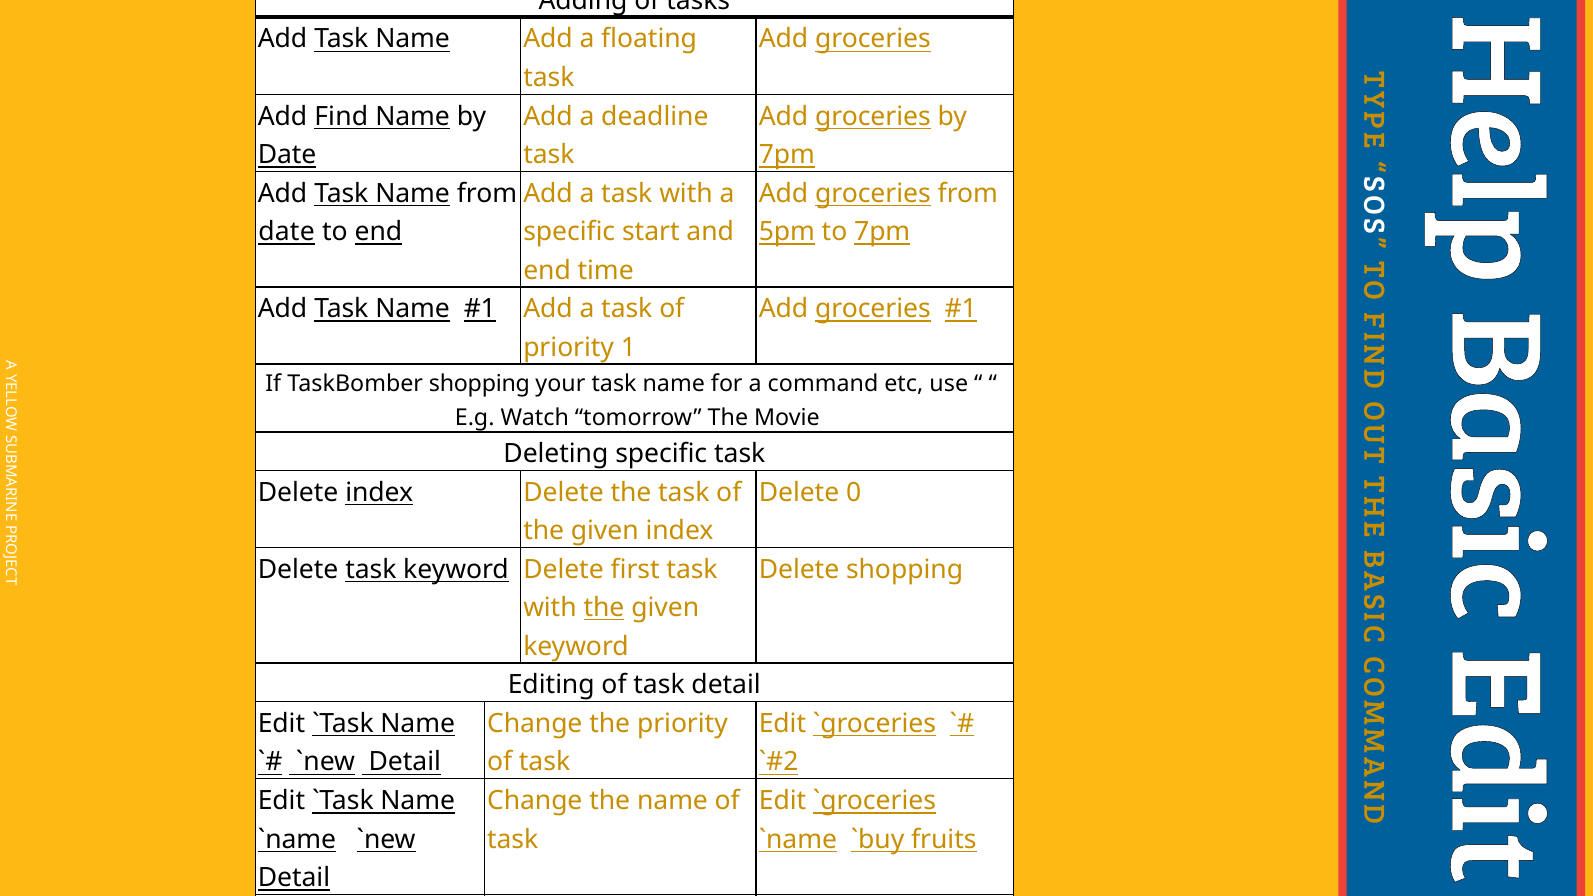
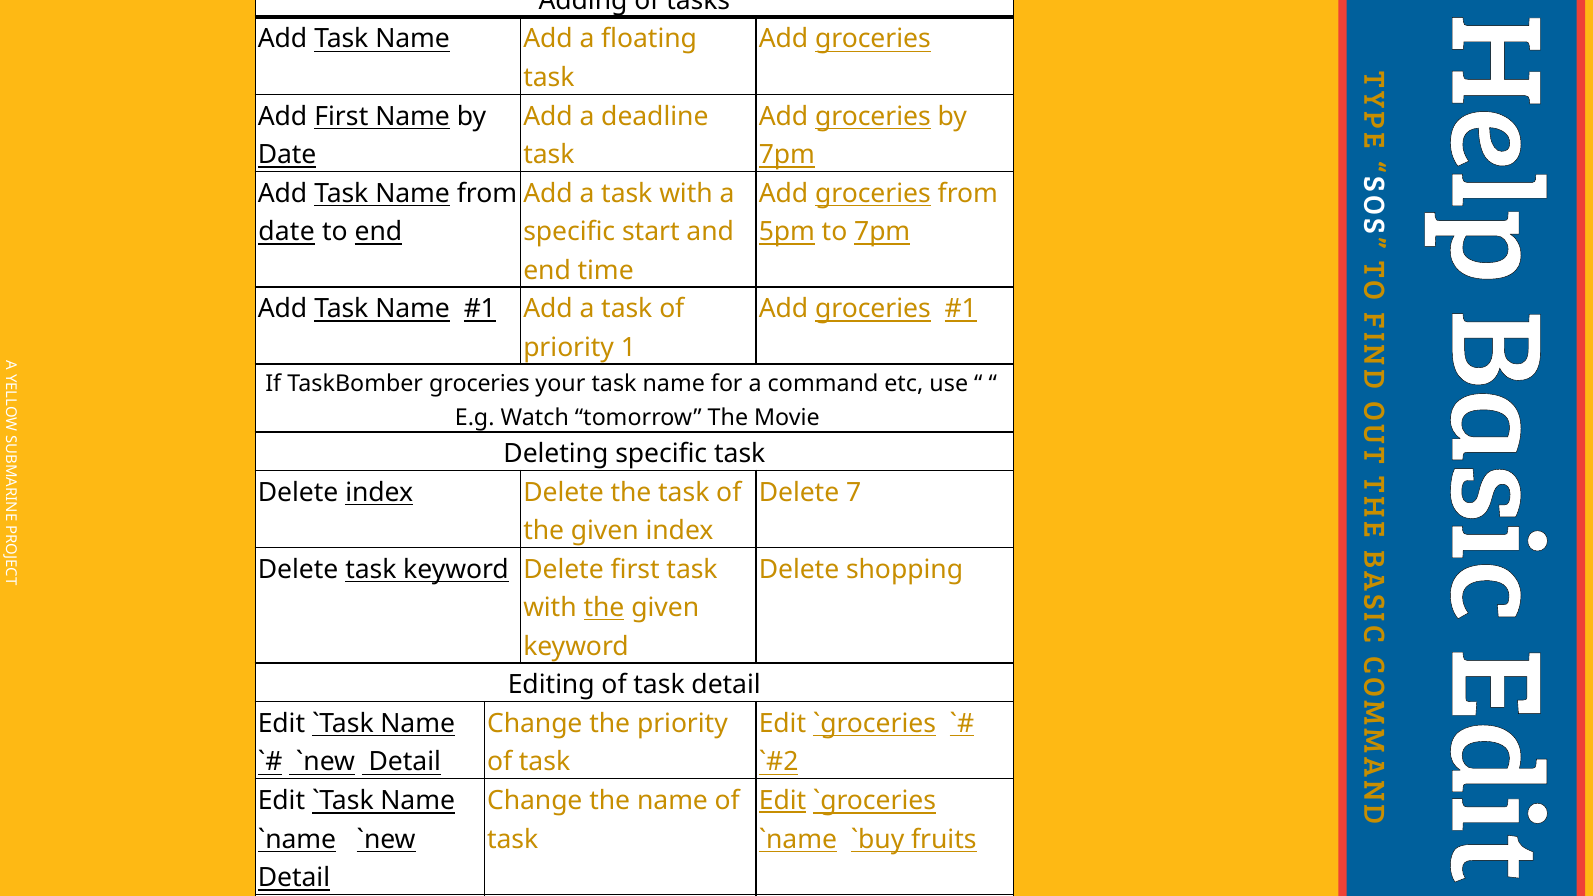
Add Find: Find -> First
TaskBomber shopping: shopping -> groceries
0: 0 -> 7
Edit at (782, 801) underline: none -> present
